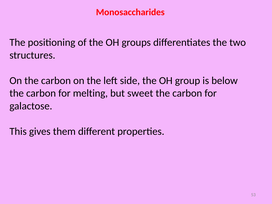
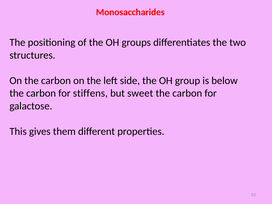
melting: melting -> stiffens
